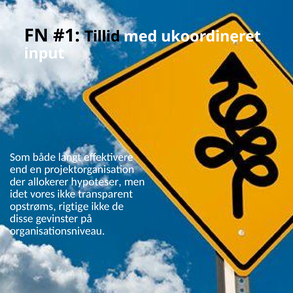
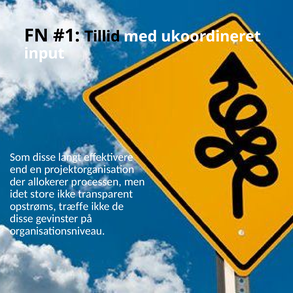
Som både: både -> disse
hypoteser: hypoteser -> processen
vores: vores -> store
rigtige: rigtige -> træffe
